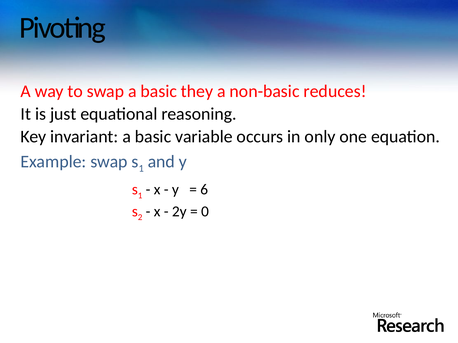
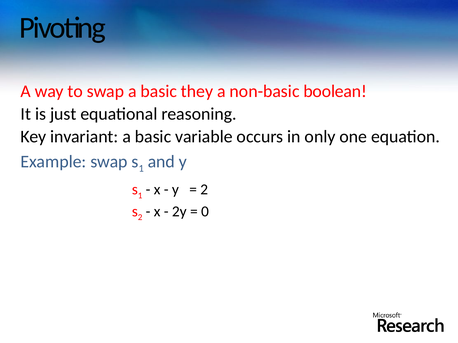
reduces: reduces -> boolean
6 at (204, 190): 6 -> 2
